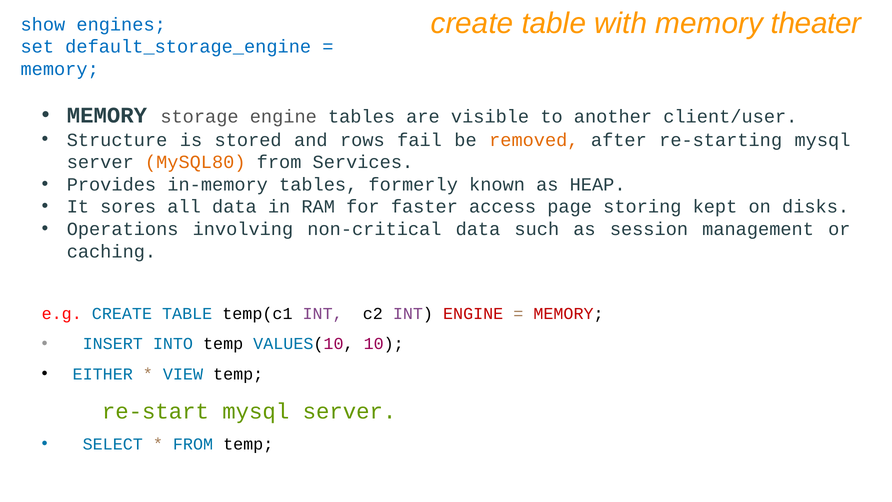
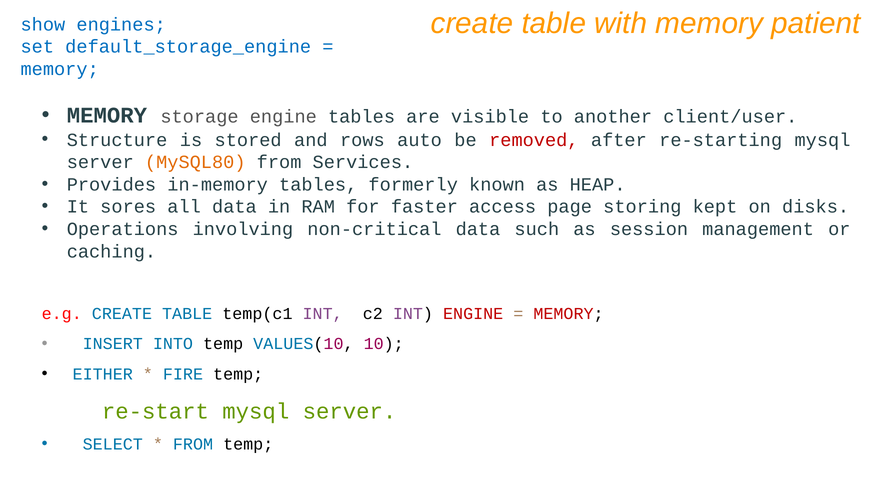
theater: theater -> patient
fail: fail -> auto
removed colour: orange -> red
VIEW: VIEW -> FIRE
